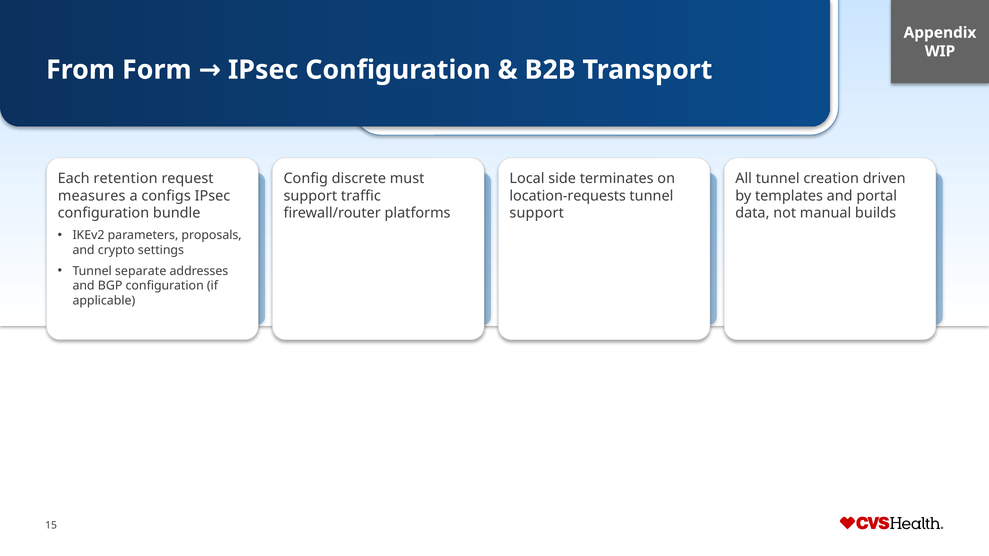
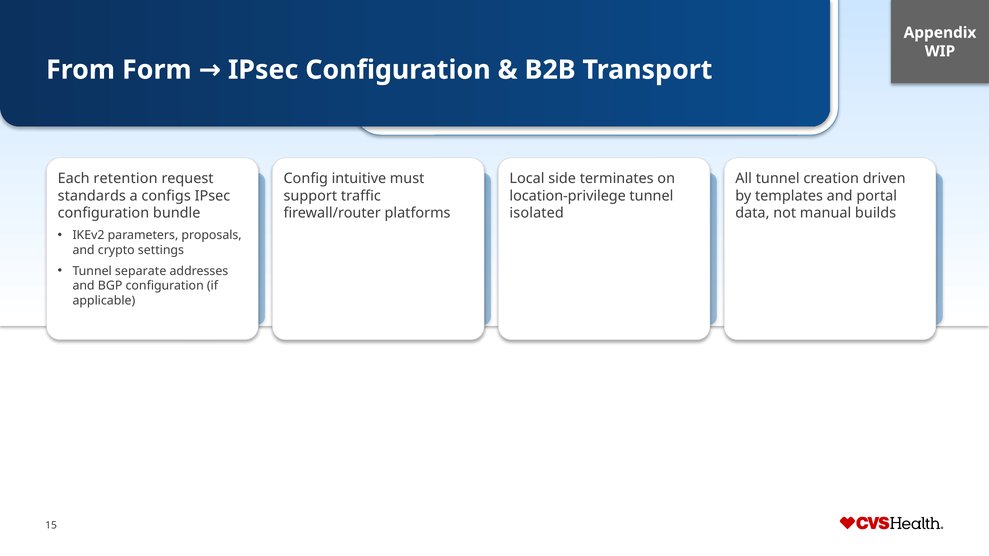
discrete: discrete -> intuitive
measures: measures -> standards
location-requests: location-requests -> location-privilege
support at (537, 213): support -> isolated
